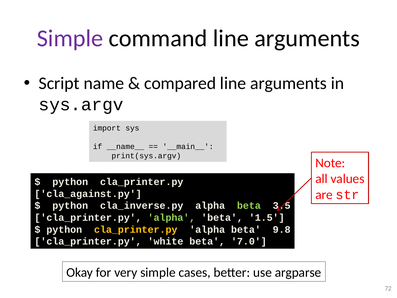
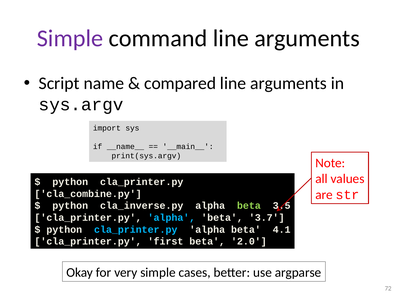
cla_against.py: cla_against.py -> cla_combine.py
alpha at (171, 217) colour: light green -> light blue
1.5: 1.5 -> 3.7
cla_printer.py at (136, 229) colour: yellow -> light blue
9.8: 9.8 -> 4.1
white: white -> first
7.0: 7.0 -> 2.0
